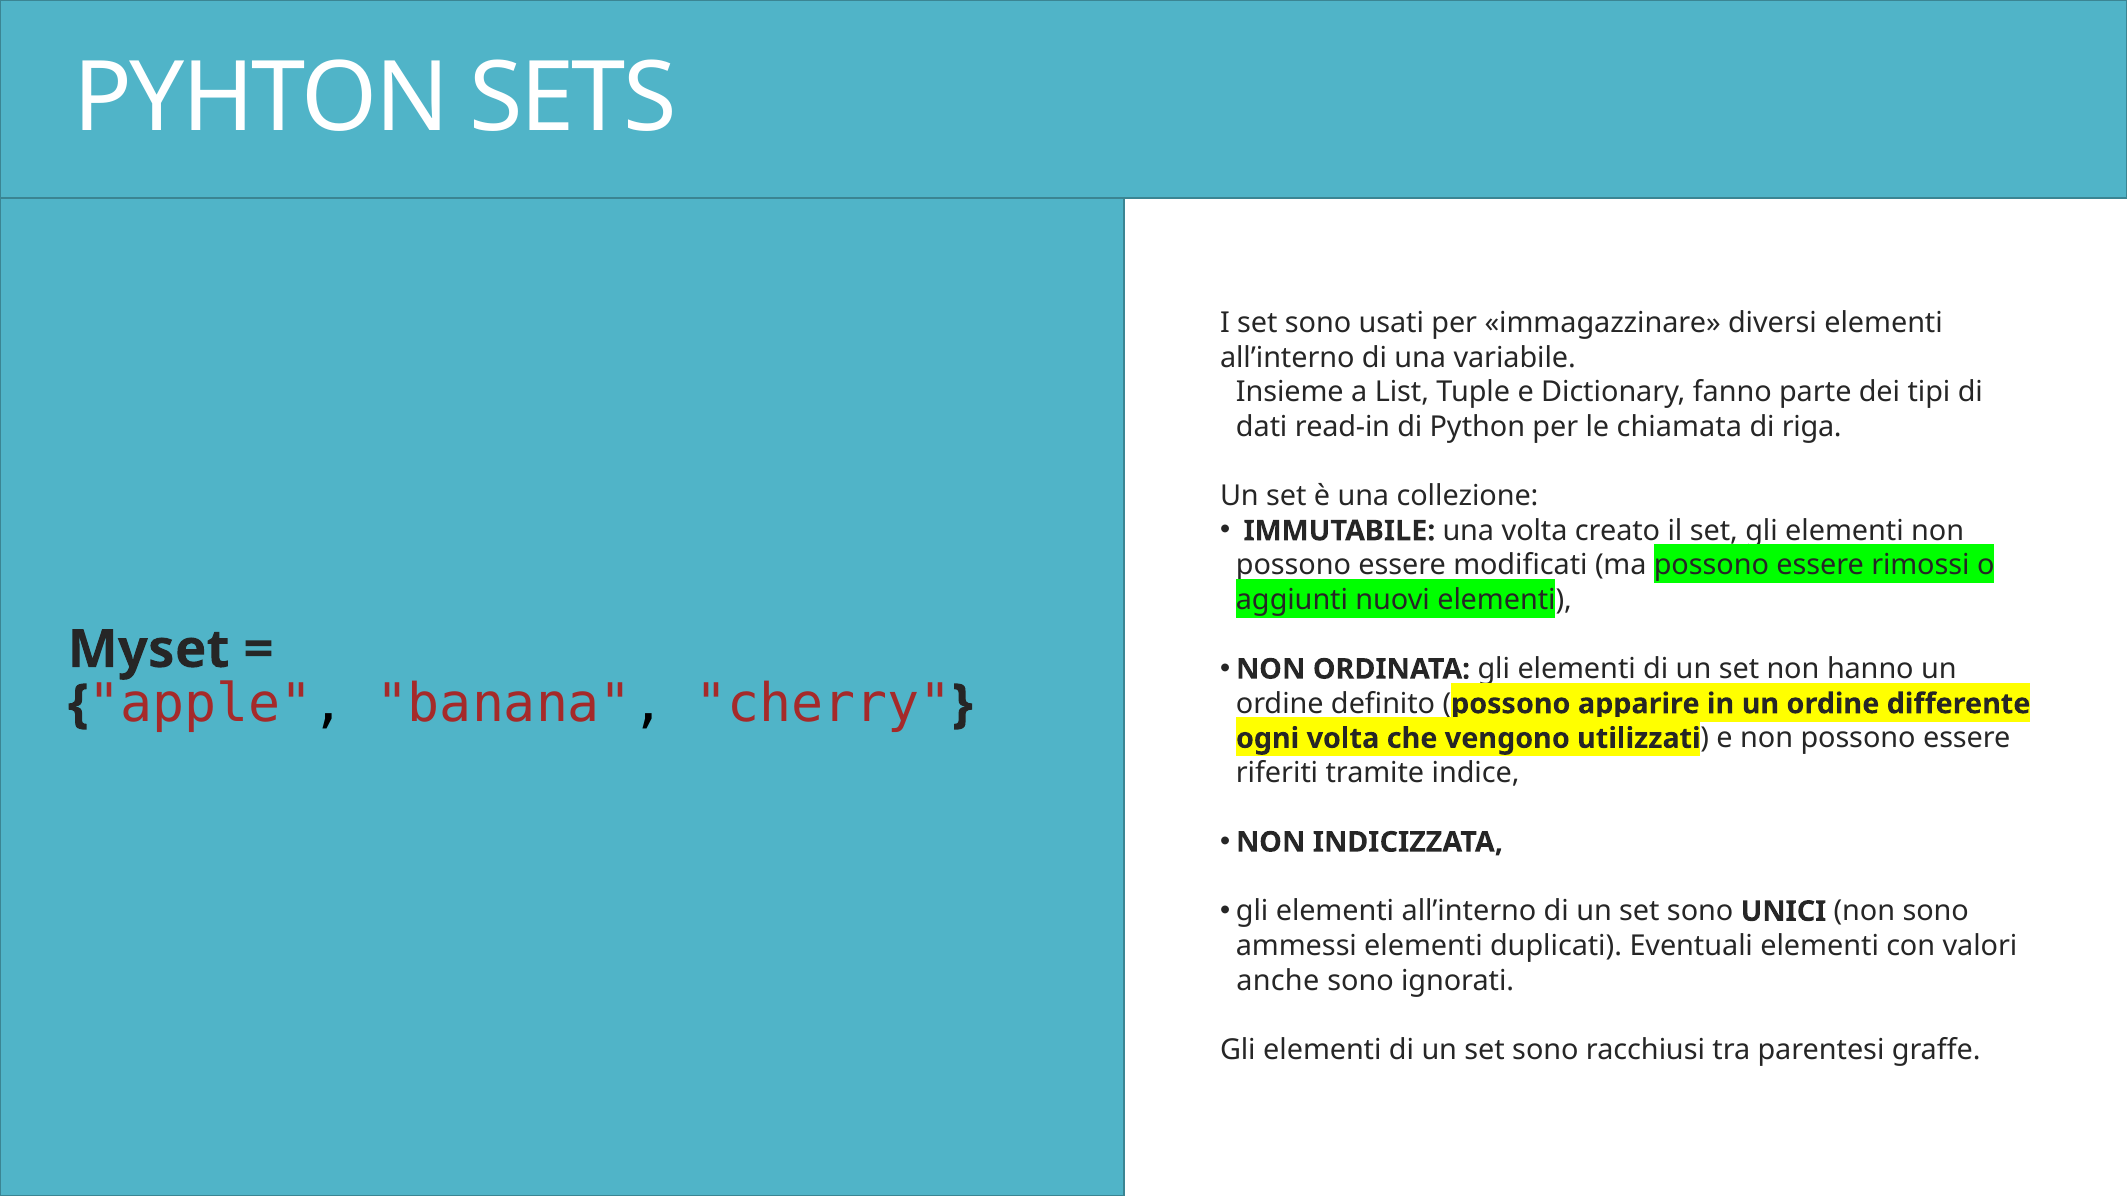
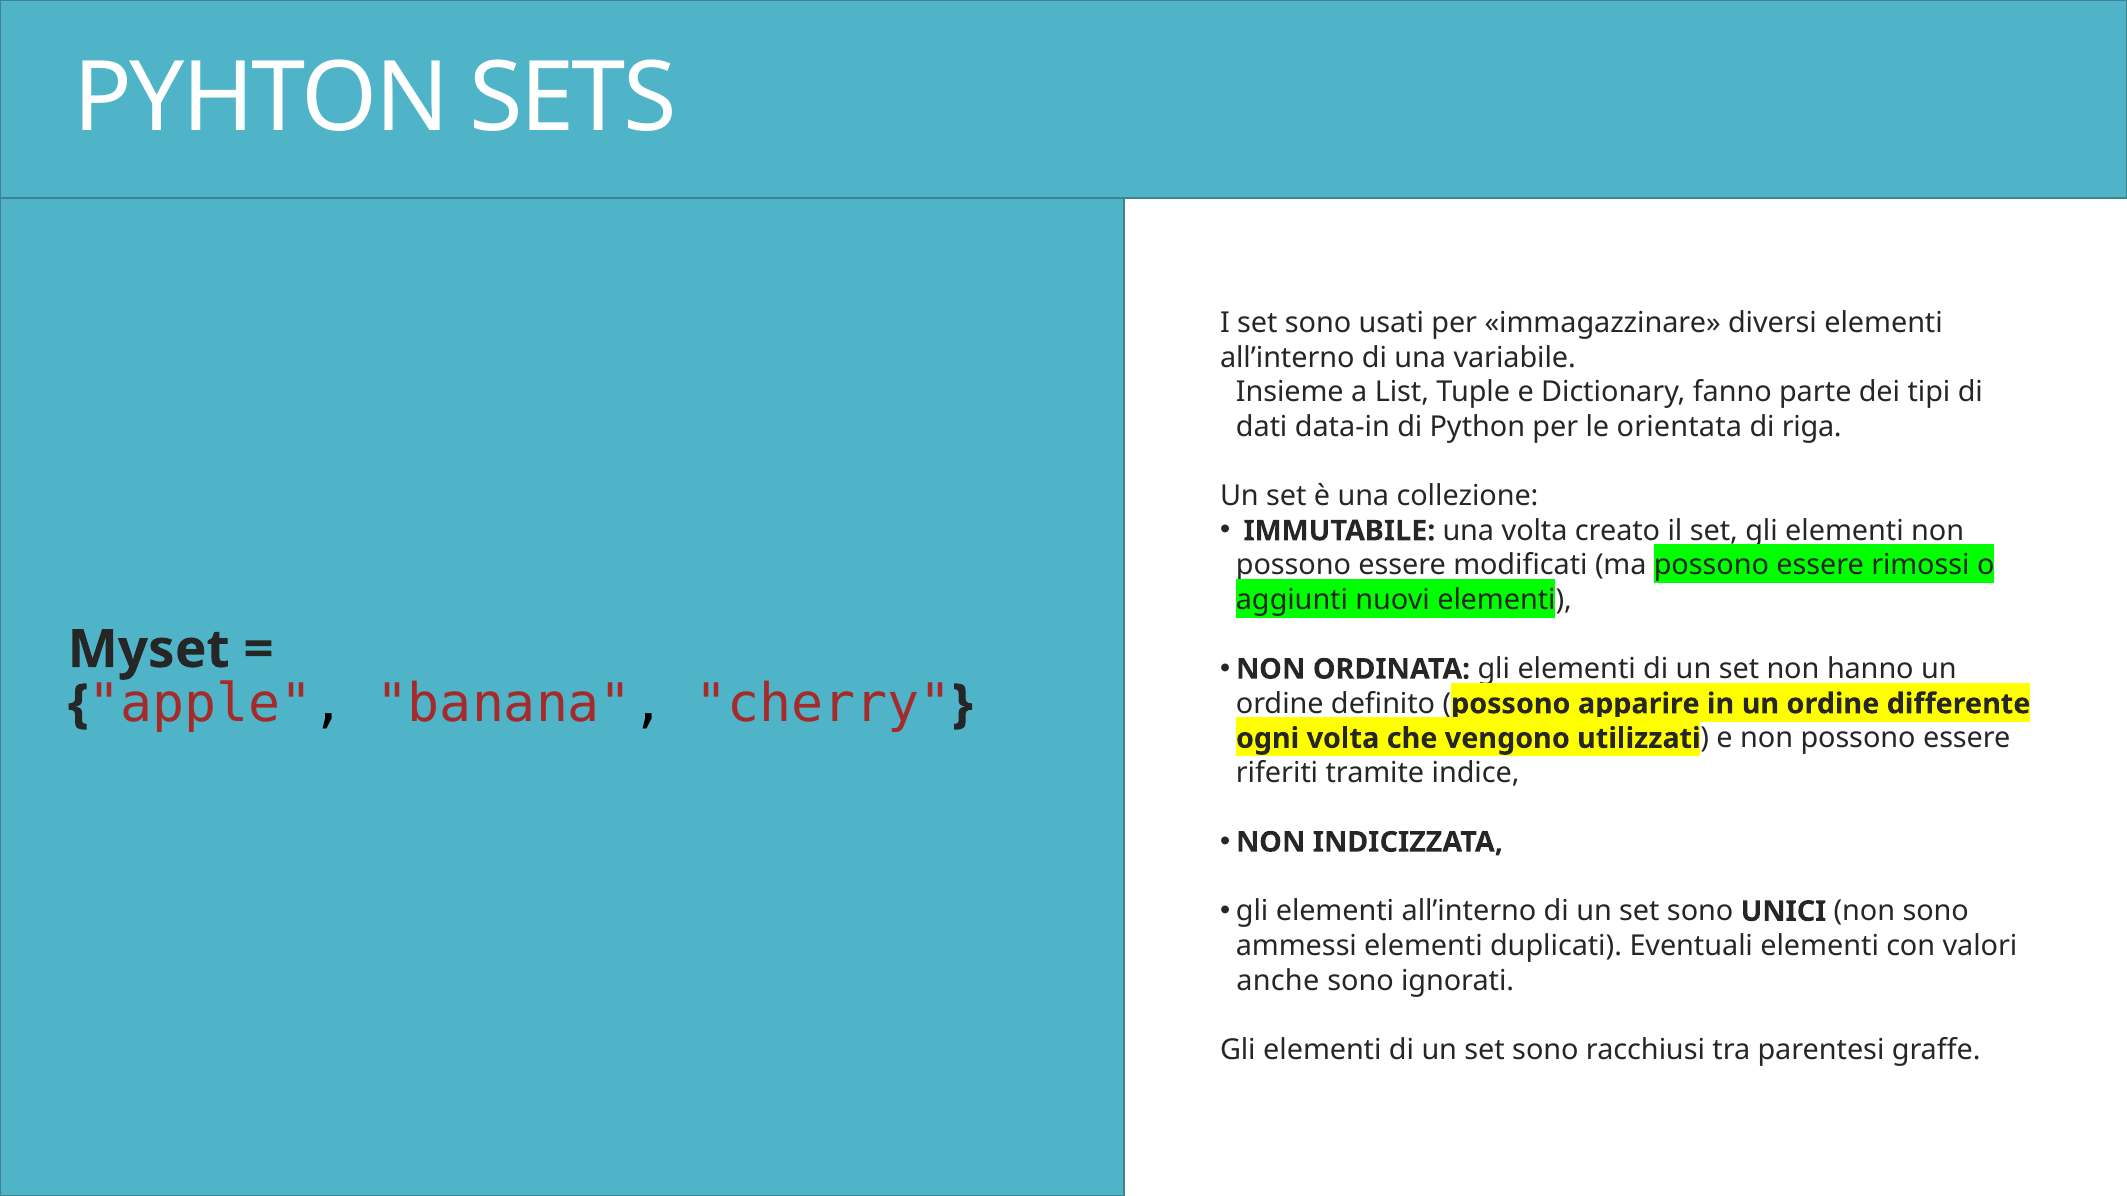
read-in: read-in -> data-in
chiamata: chiamata -> orientata
